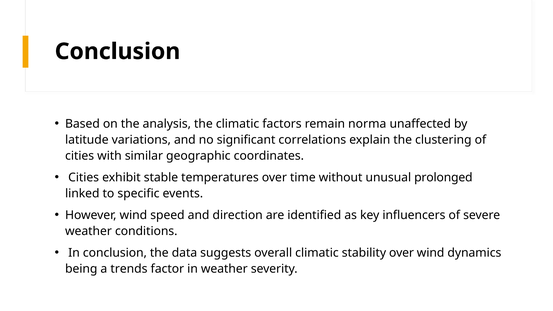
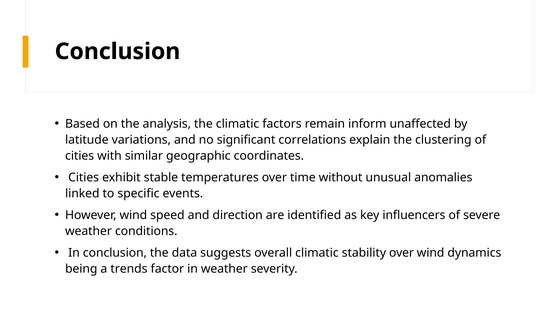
norma: norma -> inform
prolonged: prolonged -> anomalies
